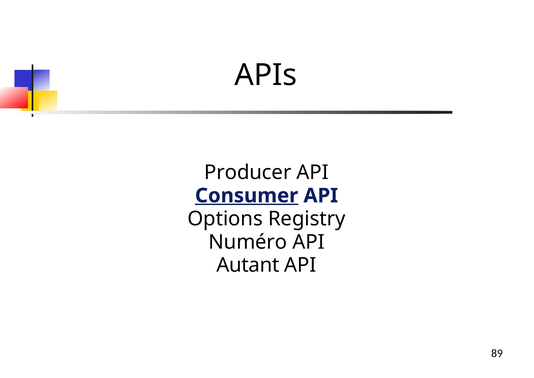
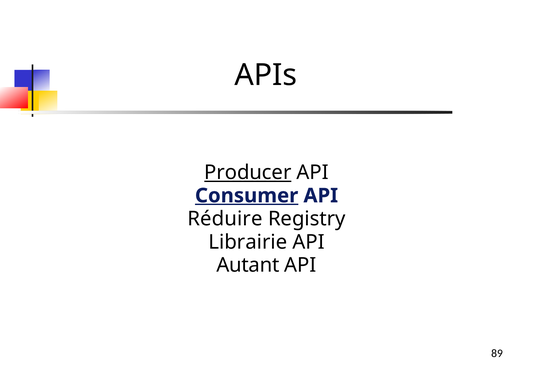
Producer underline: none -> present
Options: Options -> Réduire
Numéro: Numéro -> Librairie
